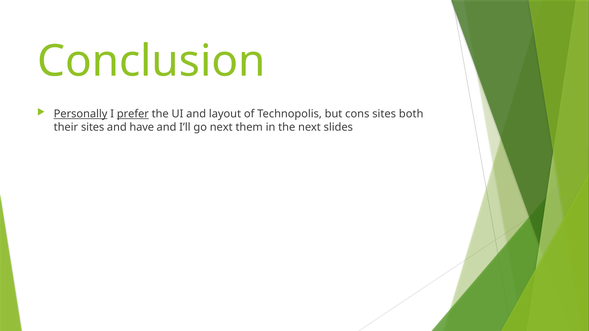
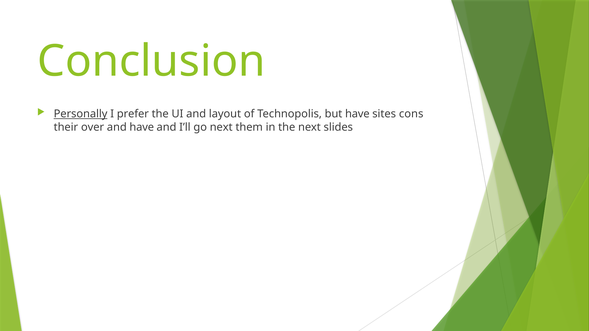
prefer underline: present -> none
but cons: cons -> have
both: both -> cons
their sites: sites -> over
